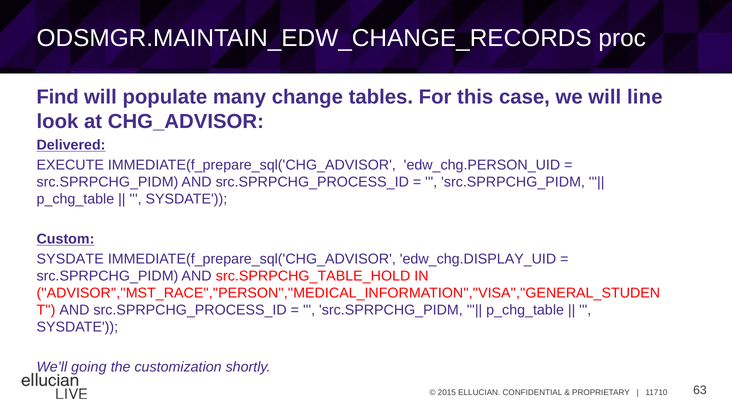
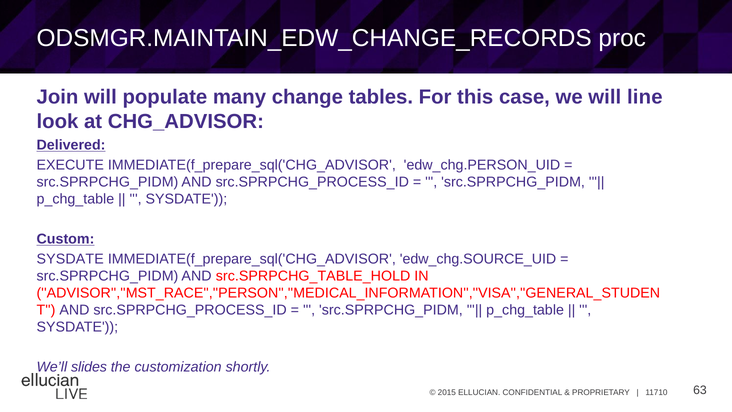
Find: Find -> Join
edw_chg.DISPLAY_UID: edw_chg.DISPLAY_UID -> edw_chg.SOURCE_UID
going: going -> slides
